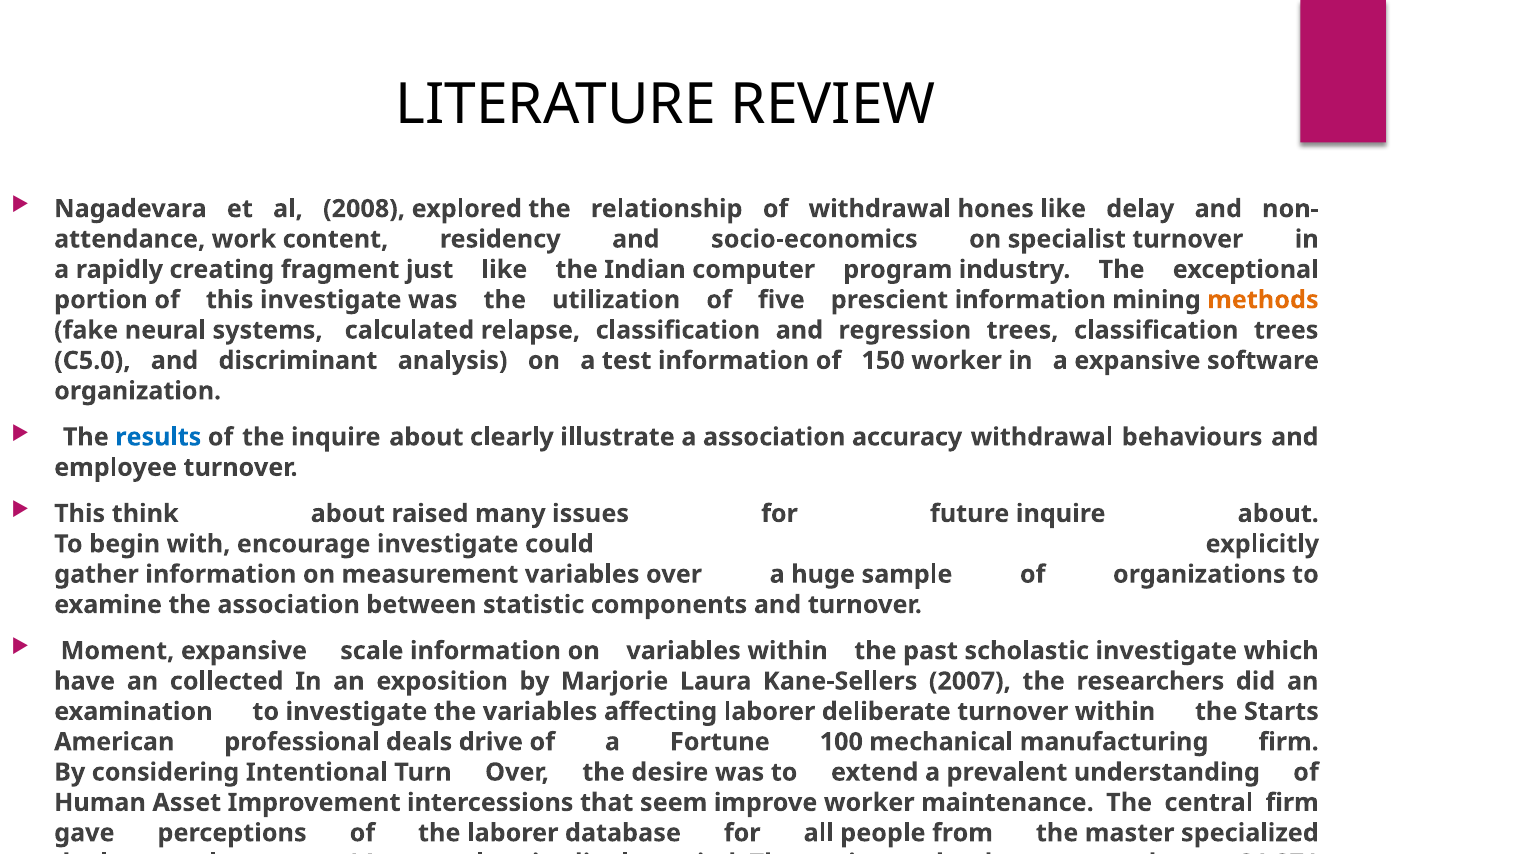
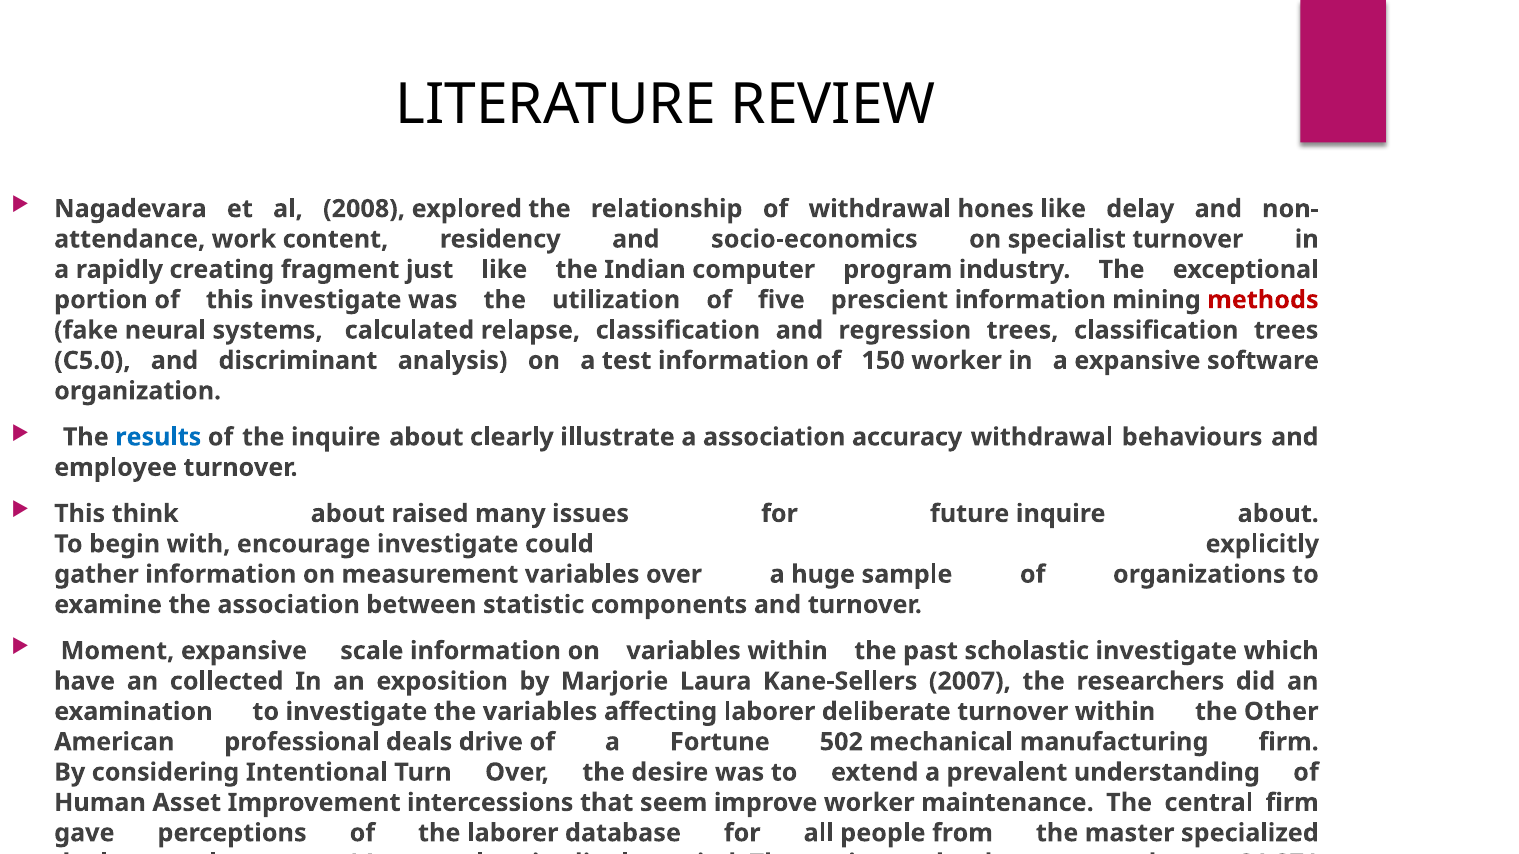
methods colour: orange -> red
Starts: Starts -> Other
100: 100 -> 502
